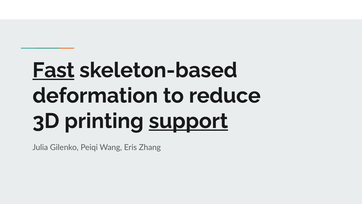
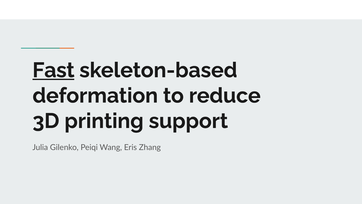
support underline: present -> none
